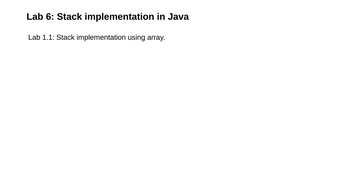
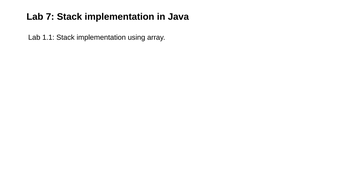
6: 6 -> 7
